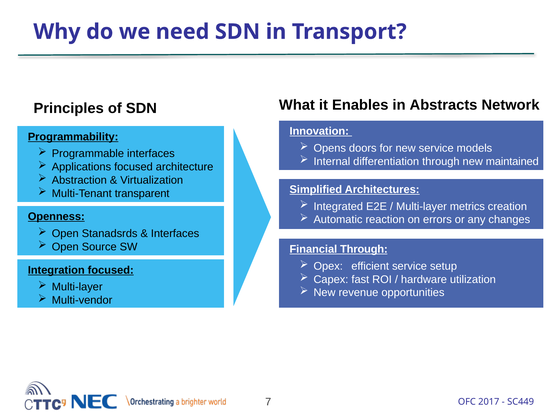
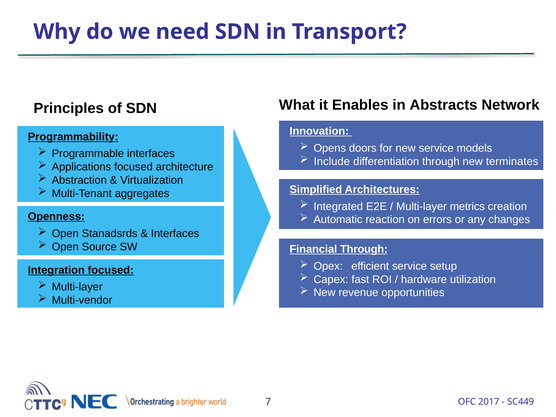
Internal: Internal -> Include
maintained: maintained -> terminates
transparent: transparent -> aggregates
